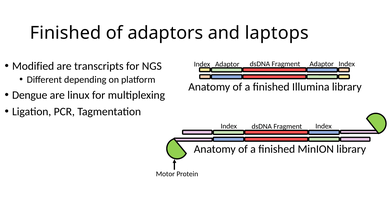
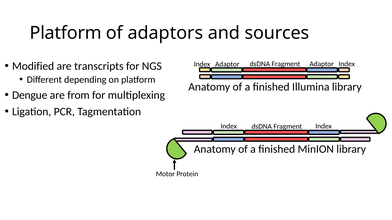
Finished at (65, 33): Finished -> Platform
laptops: laptops -> sources
linux: linux -> from
